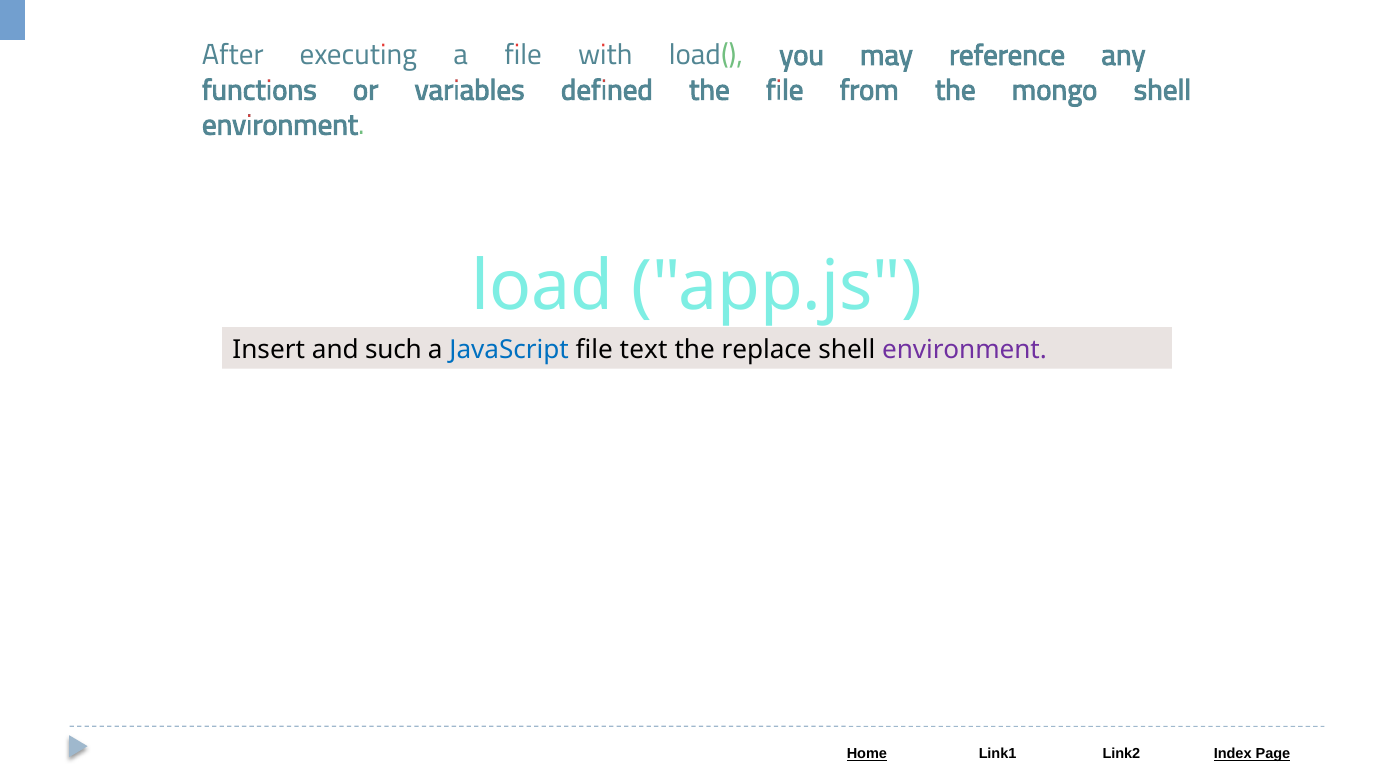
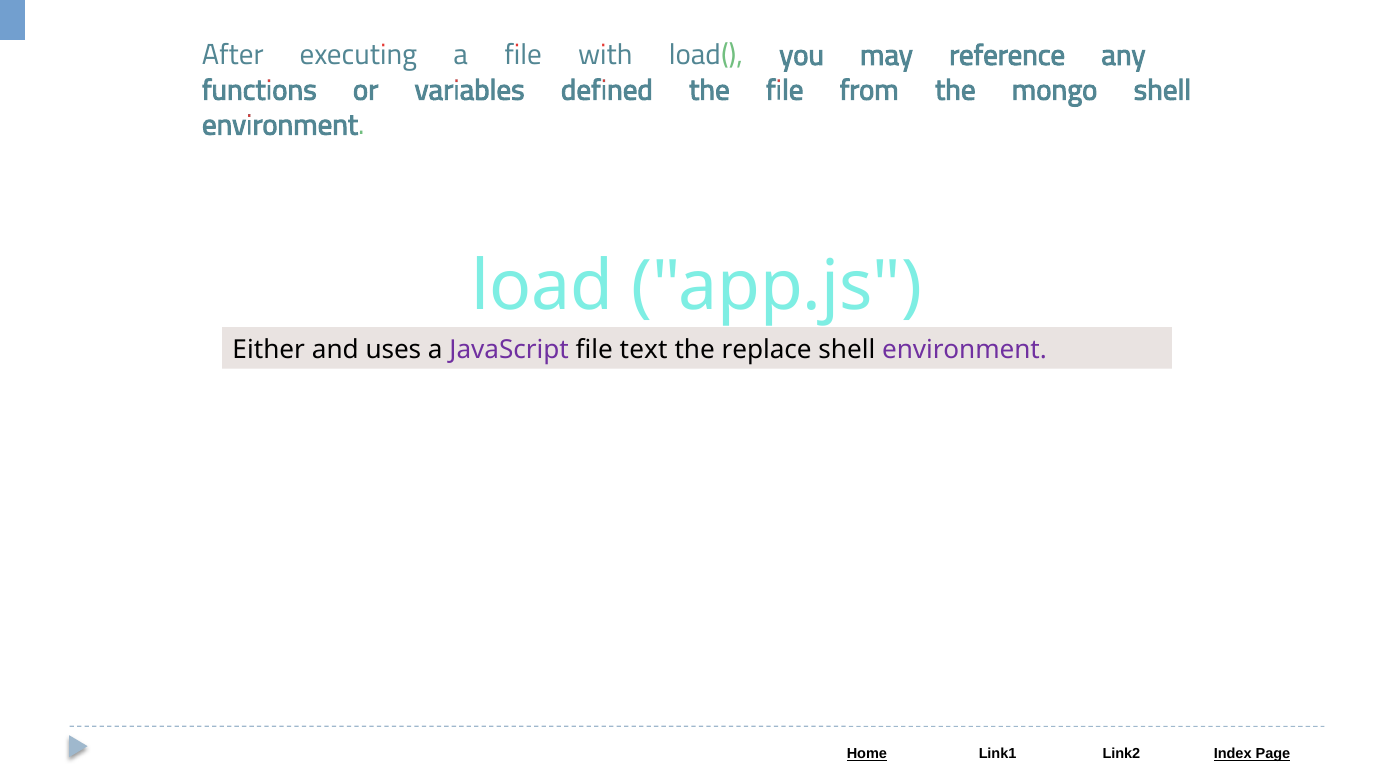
Insert: Insert -> Either
such: such -> uses
JavaScript colour: blue -> purple
